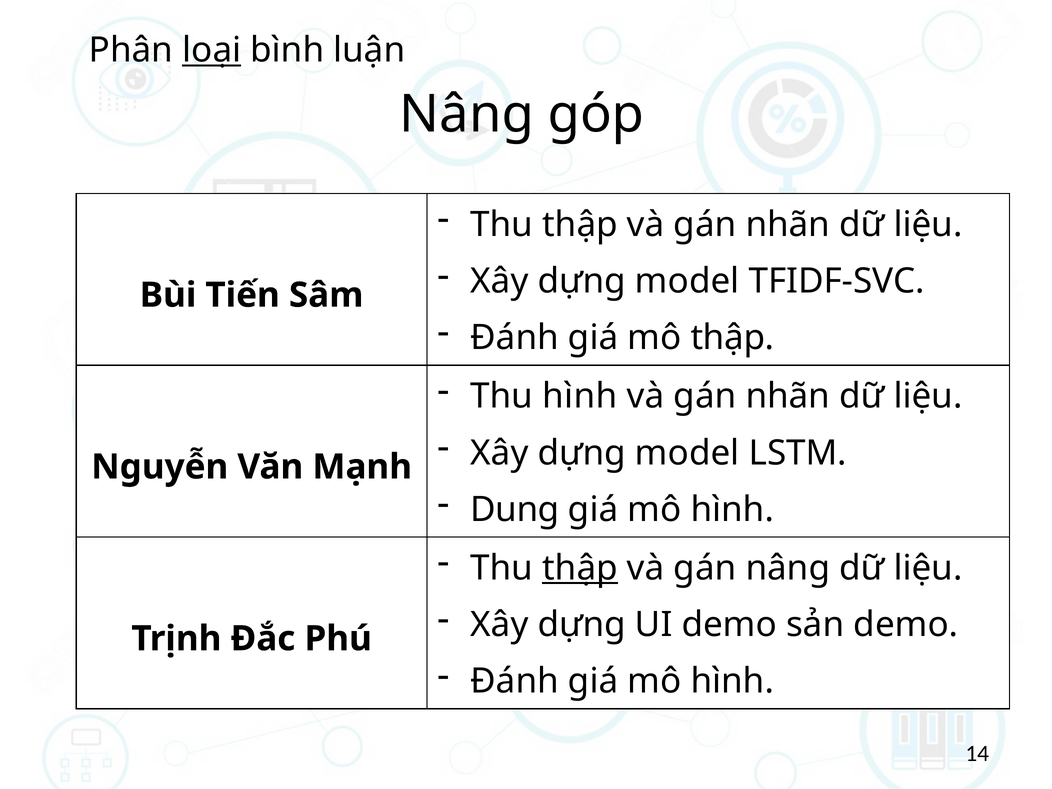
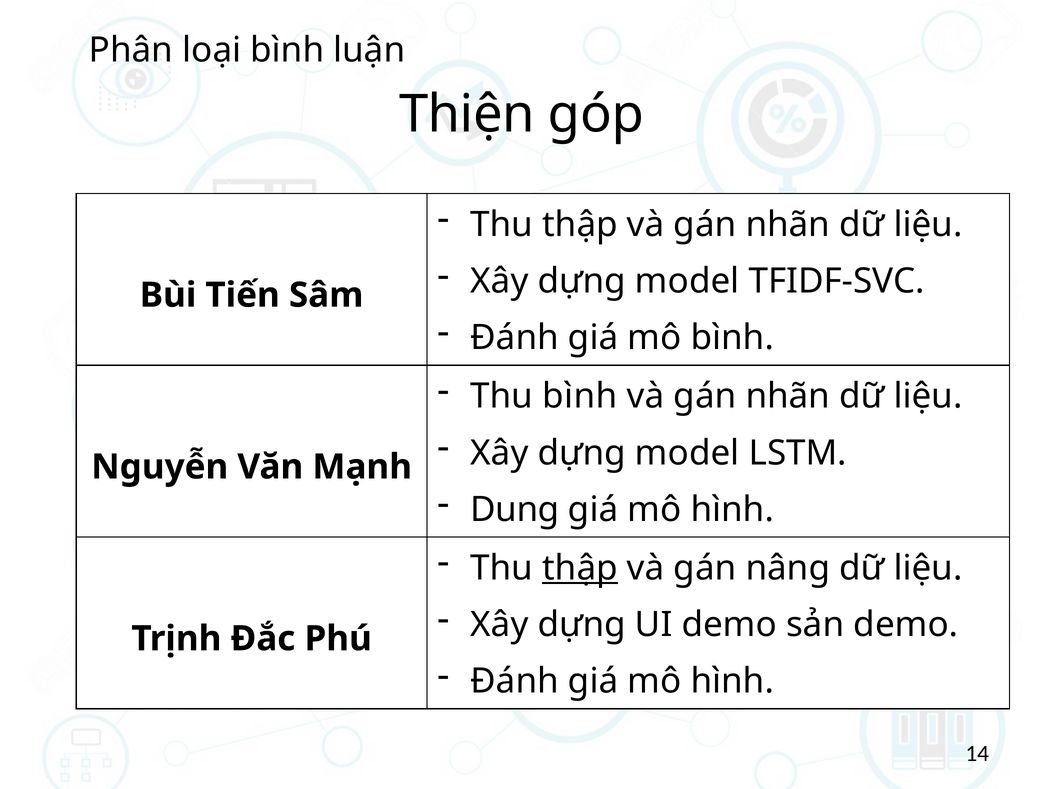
loại underline: present -> none
Nâng at (467, 114): Nâng -> Thiện
mô thập: thập -> bình
Thu hình: hình -> bình
